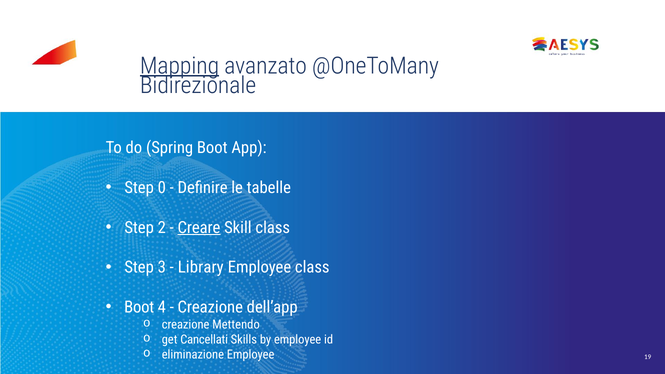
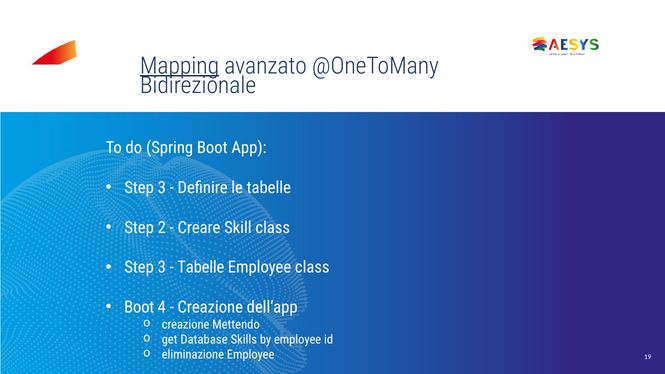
0 at (162, 188): 0 -> 3
Creare underline: present -> none
Library at (201, 267): Library -> Tabelle
Cancellati: Cancellati -> Database
